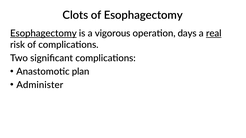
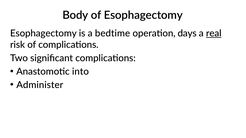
Clots: Clots -> Body
Esophagectomy at (43, 33) underline: present -> none
vigorous: vigorous -> bedtime
plan: plan -> into
